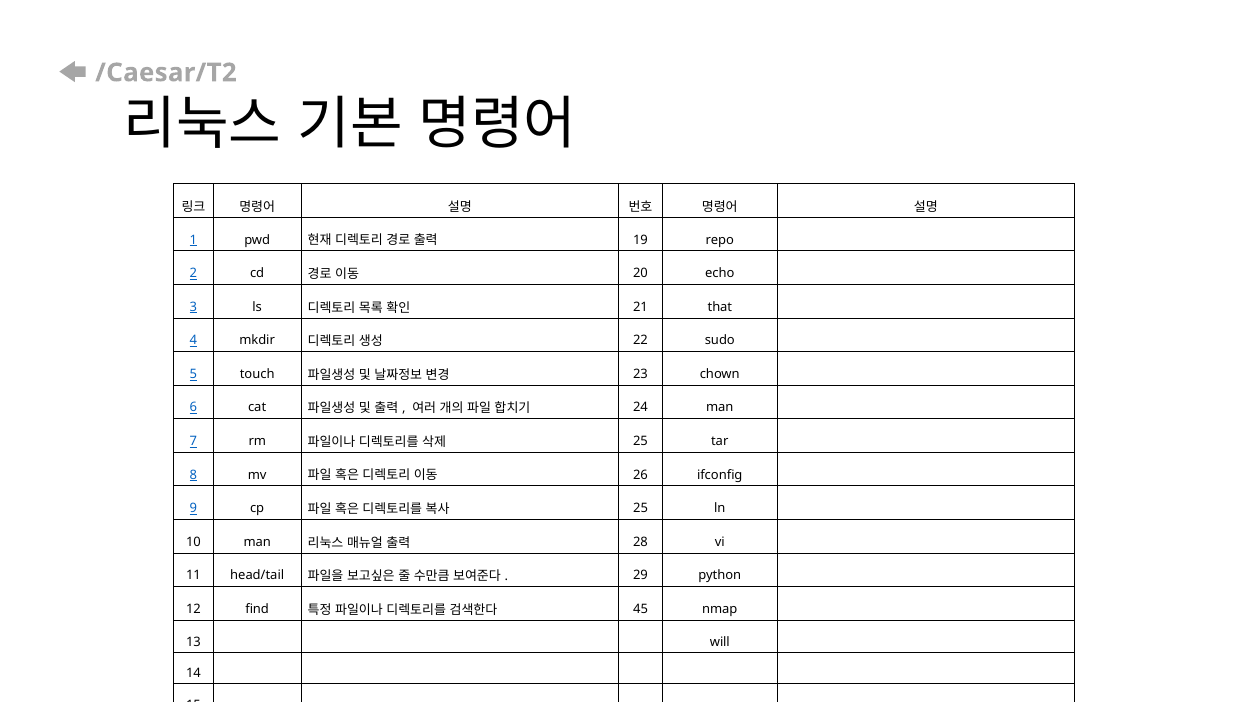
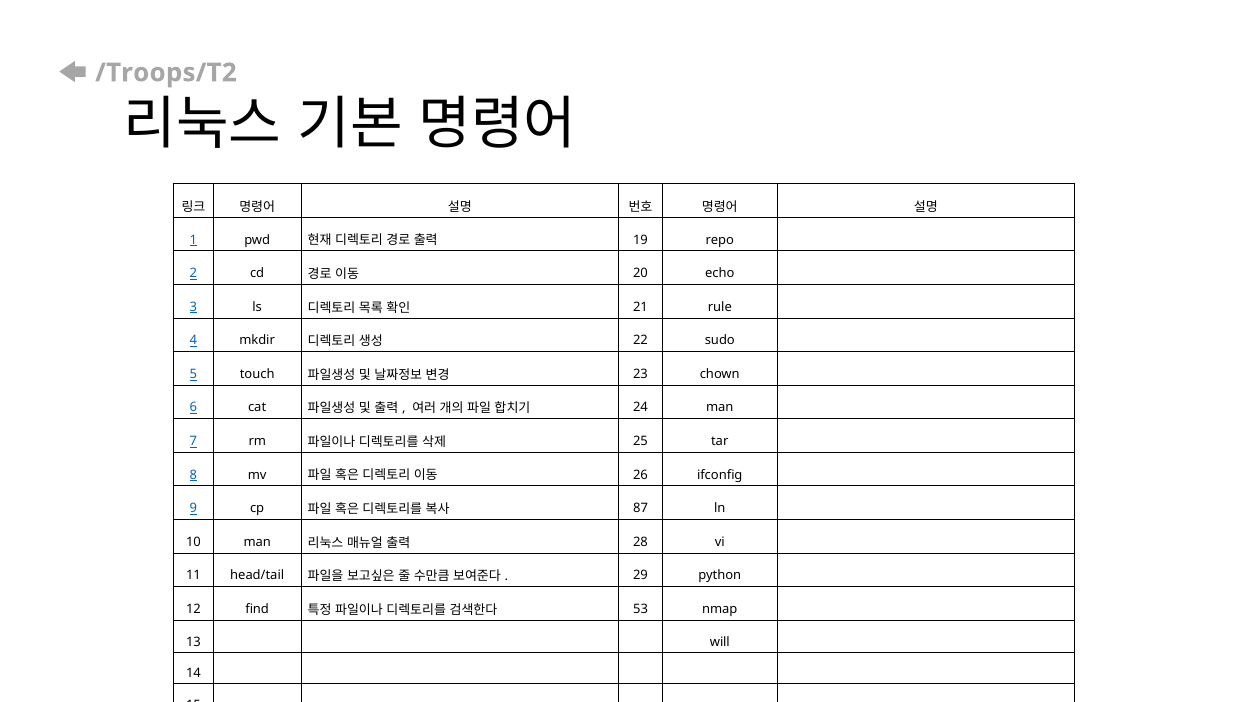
/Caesar/T2: /Caesar/T2 -> /Troops/T2
that: that -> rule
25 at (641, 508): 25 -> 87
45: 45 -> 53
